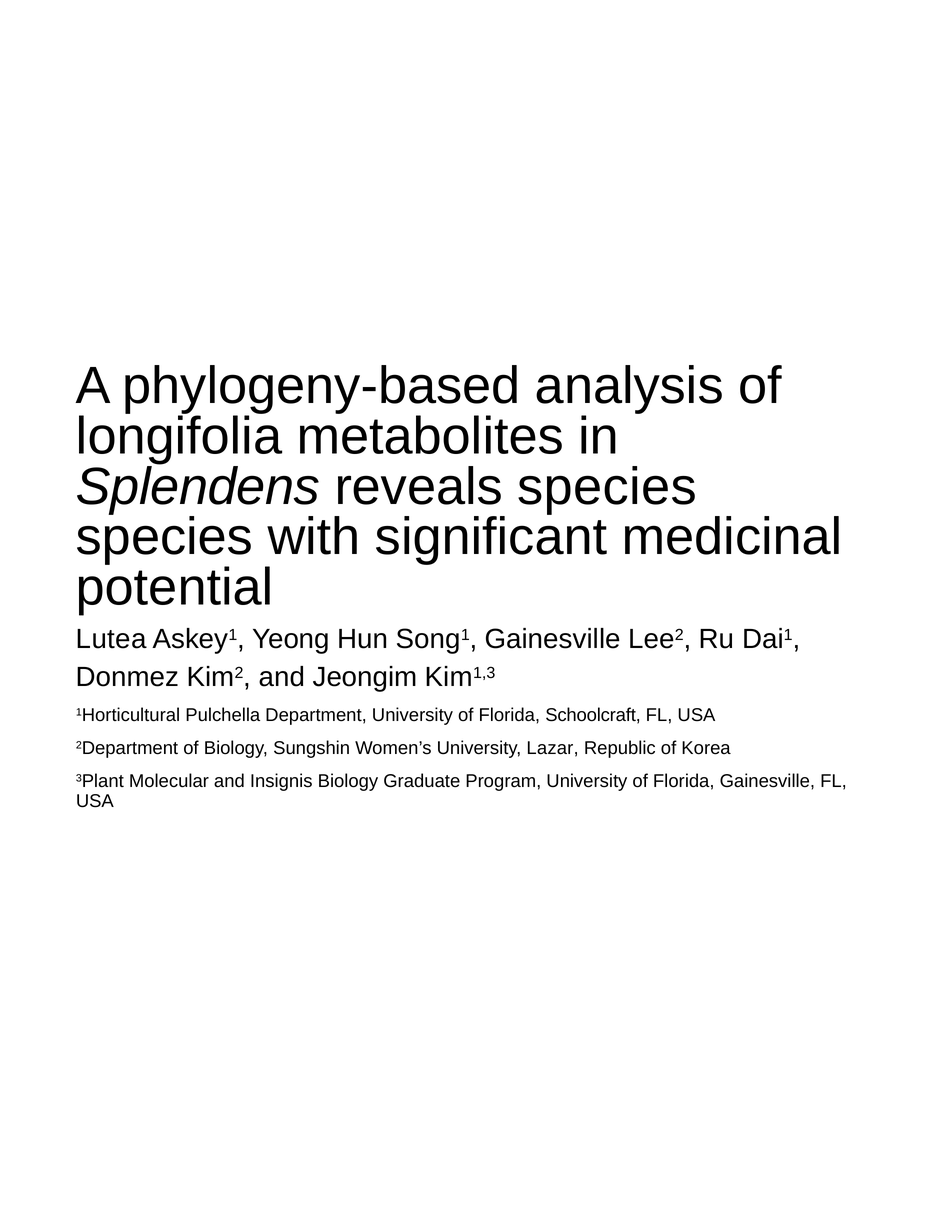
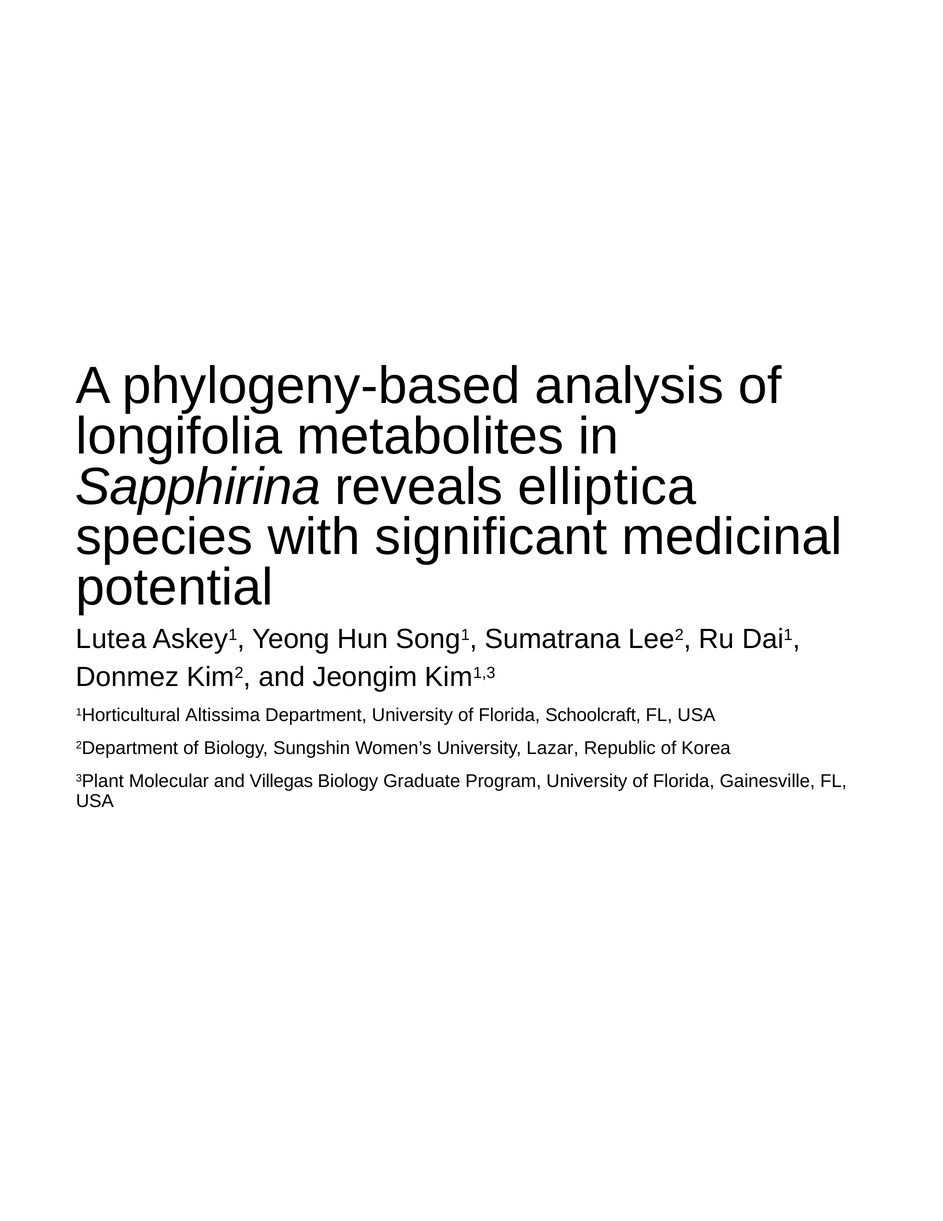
Splendens: Splendens -> Sapphirina
reveals species: species -> elliptica
Song1 Gainesville: Gainesville -> Sumatrana
Pulchella: Pulchella -> Altissima
Insignis: Insignis -> Villegas
